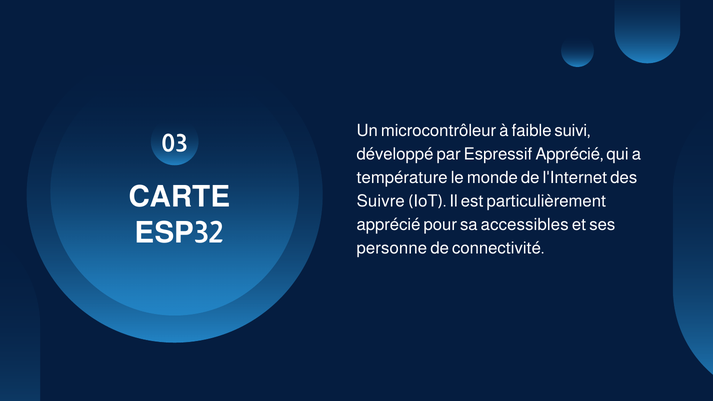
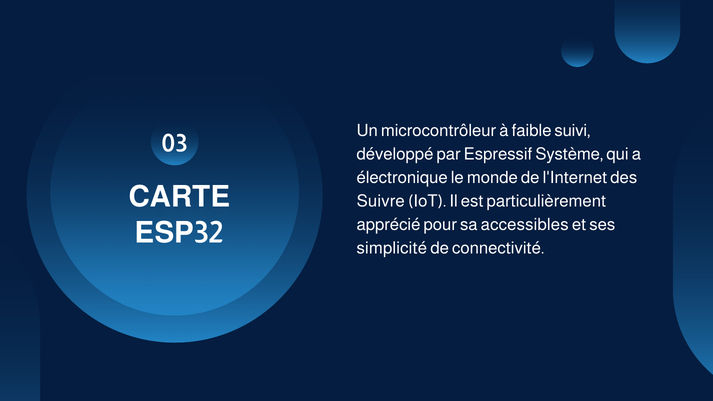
Espressif Apprécié: Apprécié -> Système
température: température -> électronique
personne: personne -> simplicité
